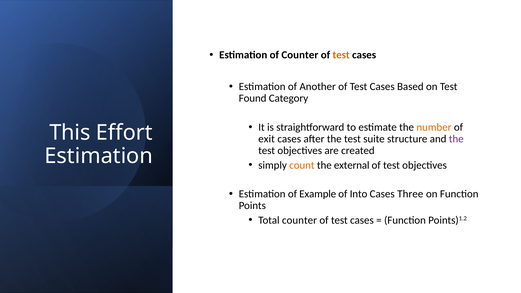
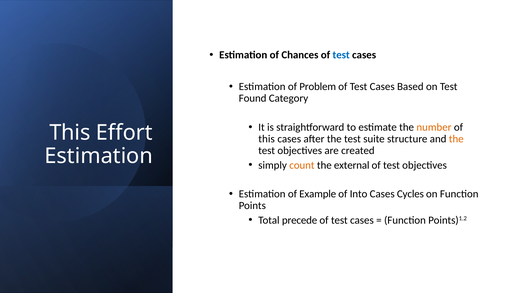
of Counter: Counter -> Chances
test at (341, 55) colour: orange -> blue
Another: Another -> Problem
exit at (267, 139): exit -> this
the at (456, 139) colour: purple -> orange
Three: Three -> Cycles
Total counter: counter -> precede
